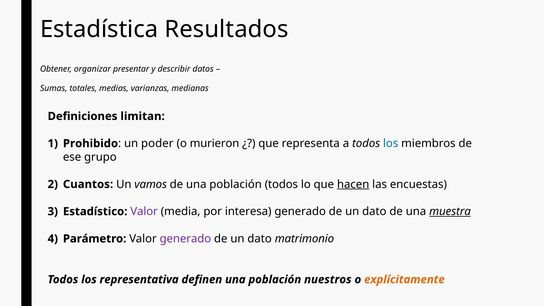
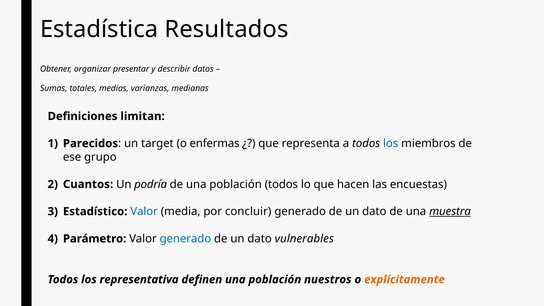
Prohibido: Prohibido -> Parecidos
poder: poder -> target
murieron: murieron -> enfermas
vamos: vamos -> podría
hacen underline: present -> none
Valor at (144, 211) colour: purple -> blue
interesa: interesa -> concluir
generado at (185, 239) colour: purple -> blue
matrimonio: matrimonio -> vulnerables
